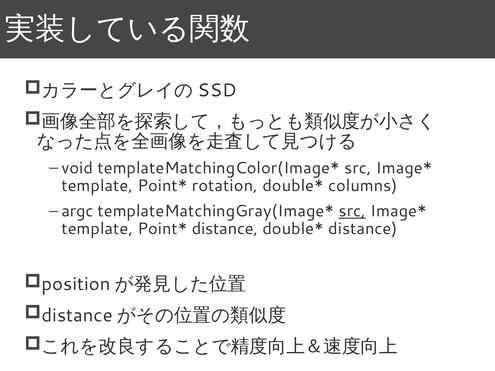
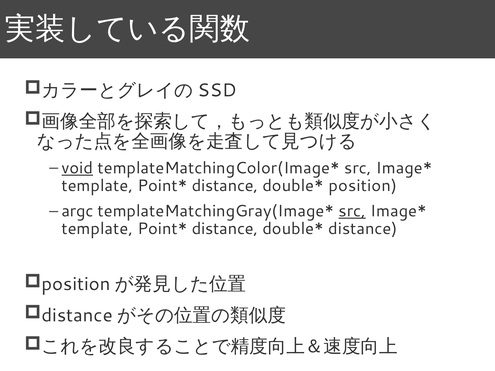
void underline: none -> present
rotation at (225, 186): rotation -> distance
columns: columns -> position
